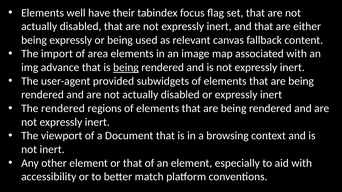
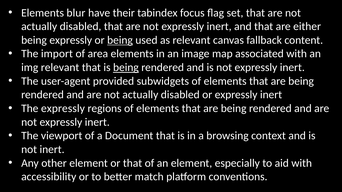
well: well -> blur
being at (120, 40) underline: none -> present
img advance: advance -> relevant
The rendered: rendered -> expressly
